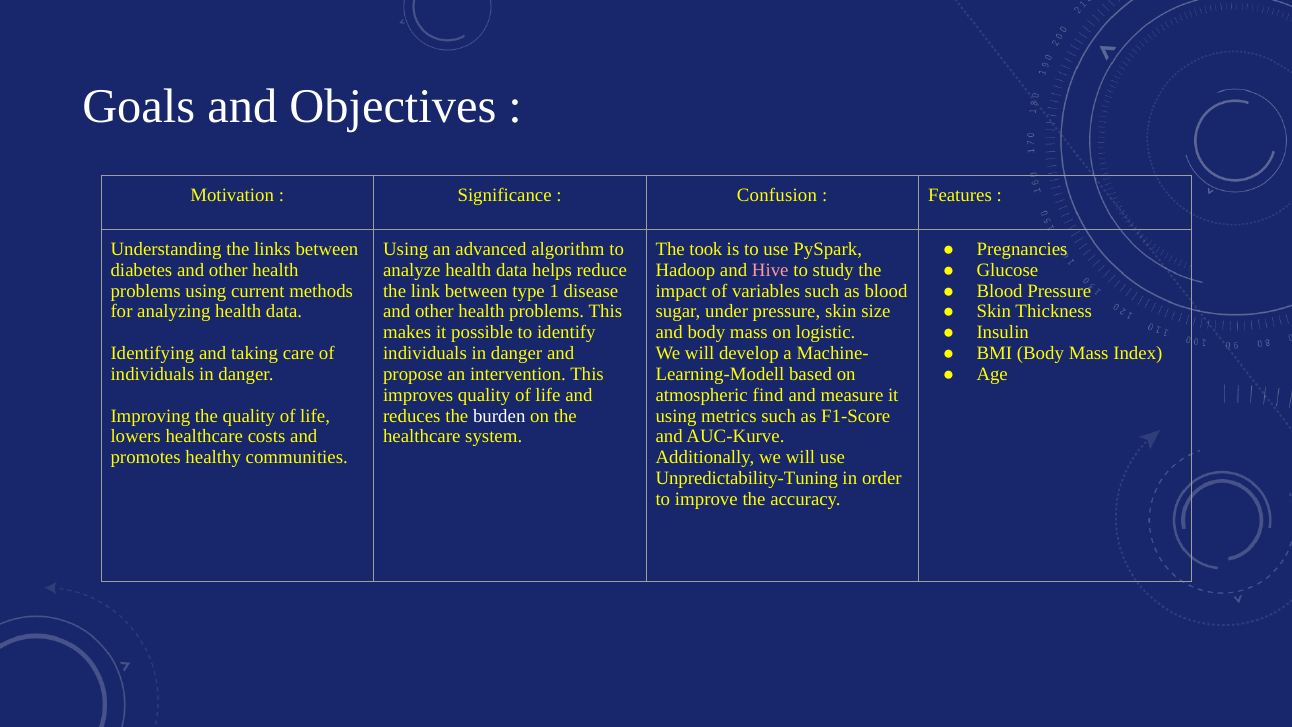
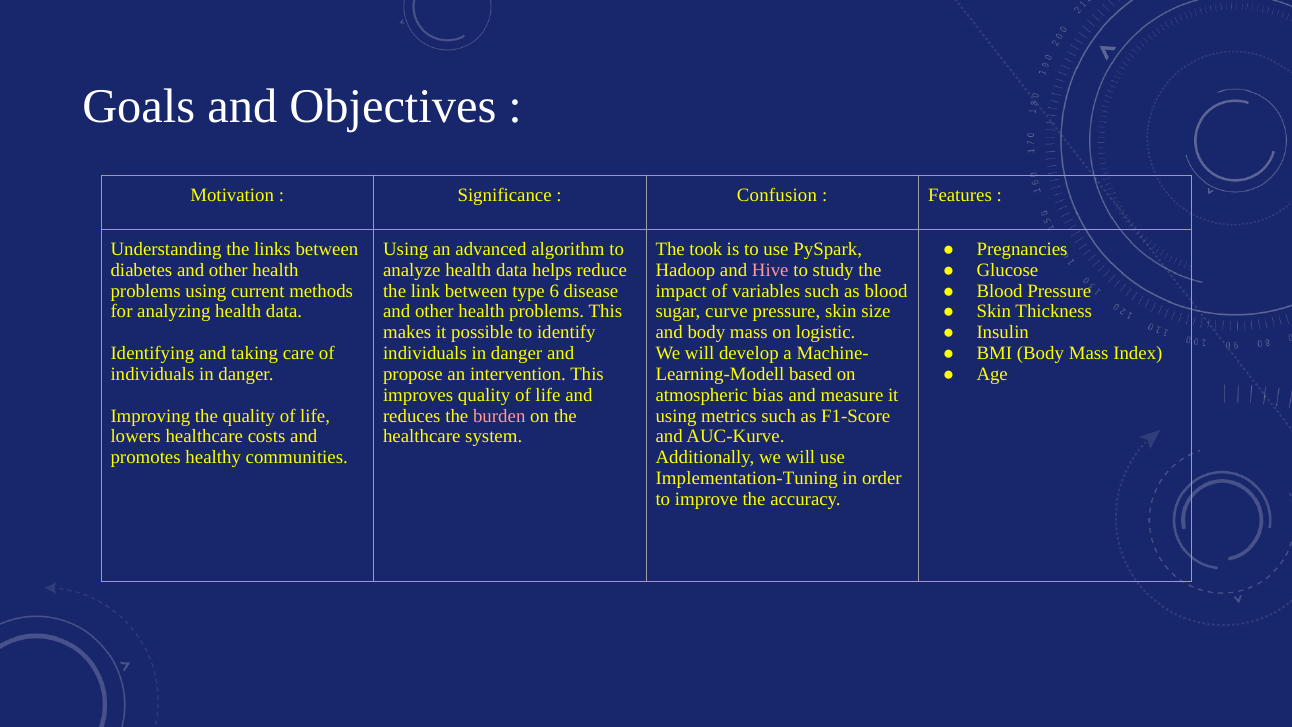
1: 1 -> 6
under: under -> curve
find: find -> bias
burden colour: white -> pink
Unpredictability-Tuning: Unpredictability-Tuning -> Implementation-Tuning
